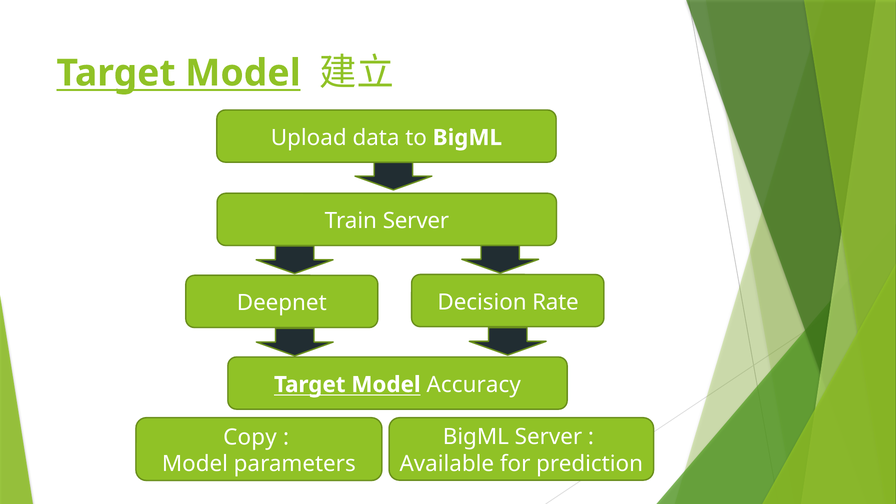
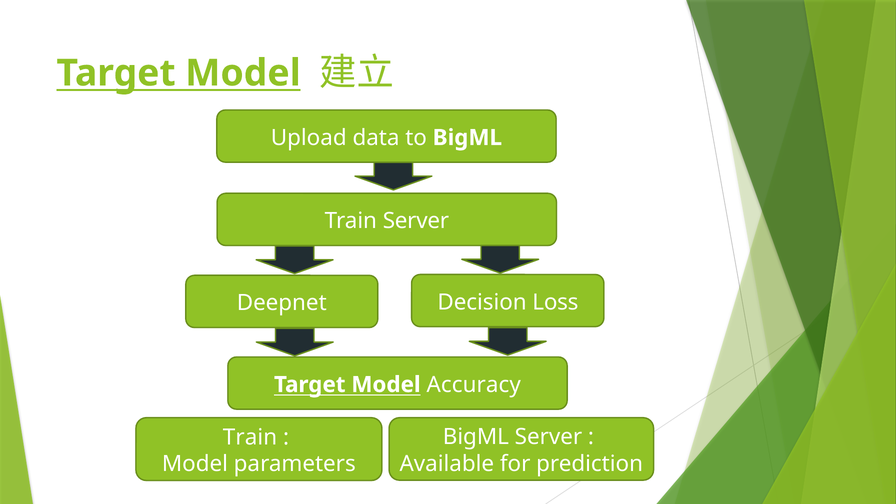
Rate: Rate -> Loss
Copy at (250, 437): Copy -> Train
